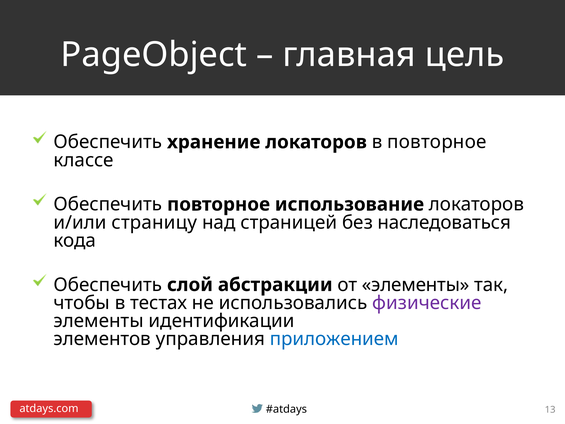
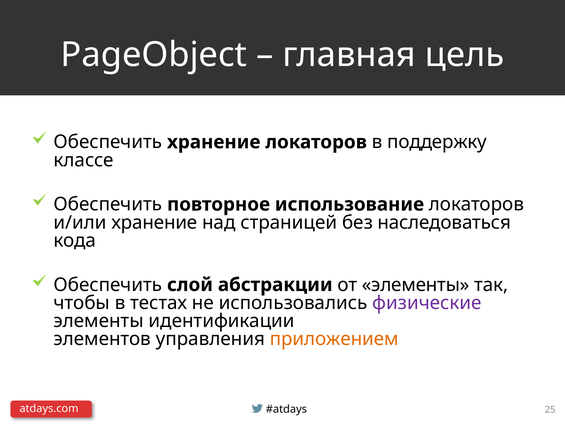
в повторное: повторное -> поддержку
и/или страницу: страницу -> хранение
приложением colour: blue -> orange
13: 13 -> 25
